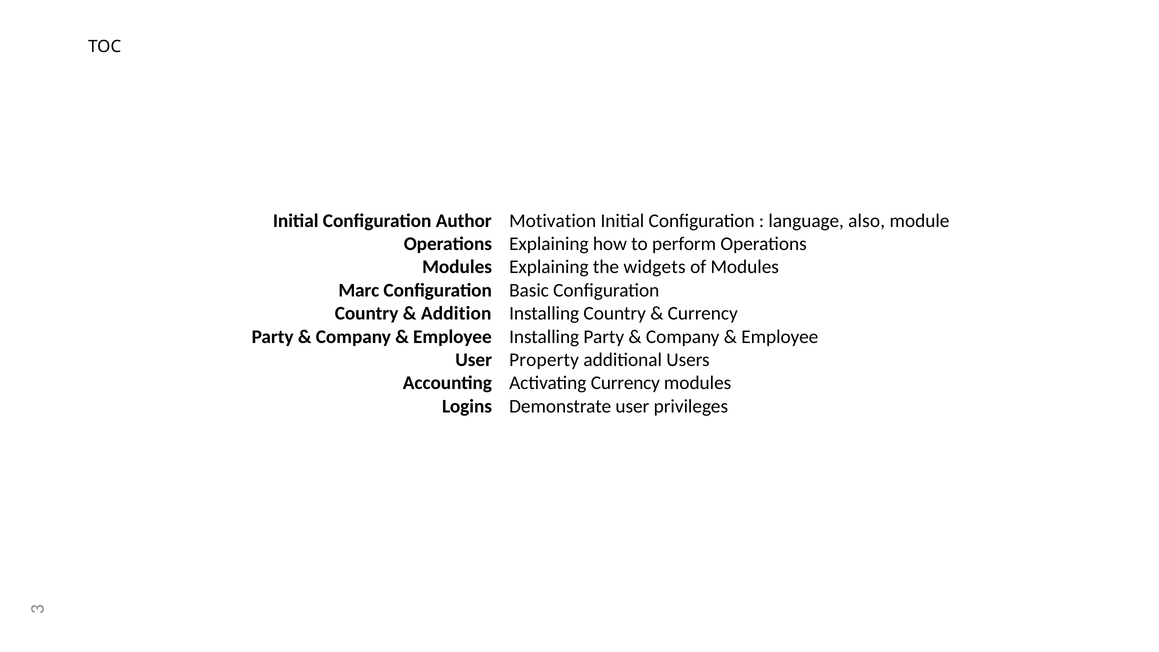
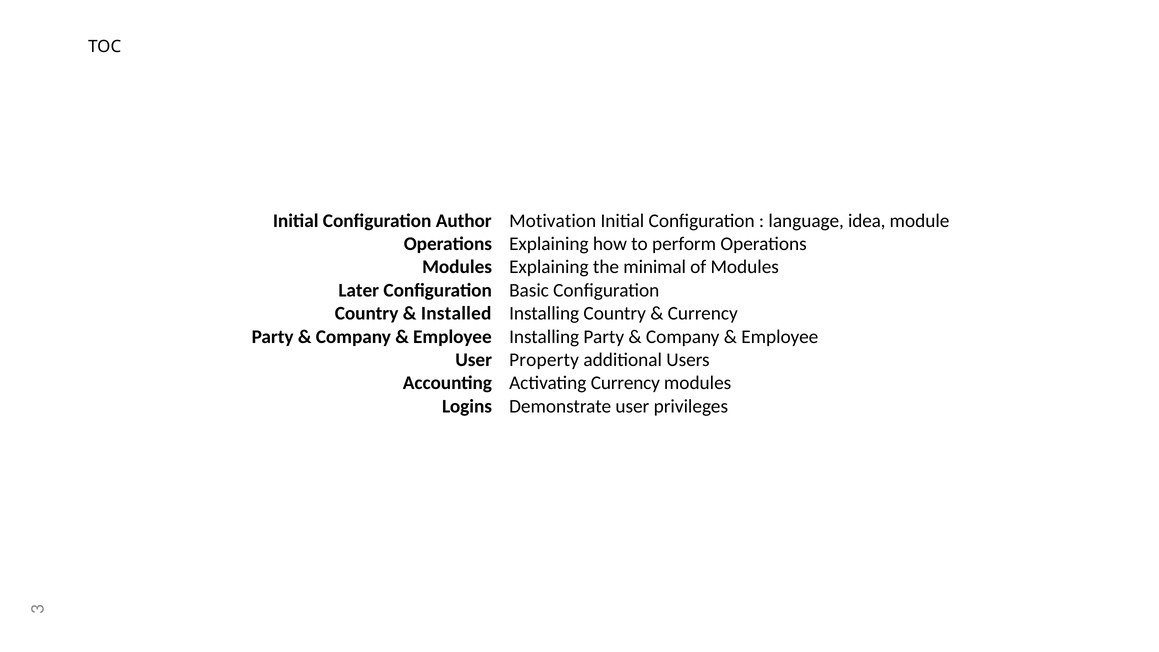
also: also -> idea
widgets: widgets -> minimal
Marc: Marc -> Later
Addition: Addition -> Installed
